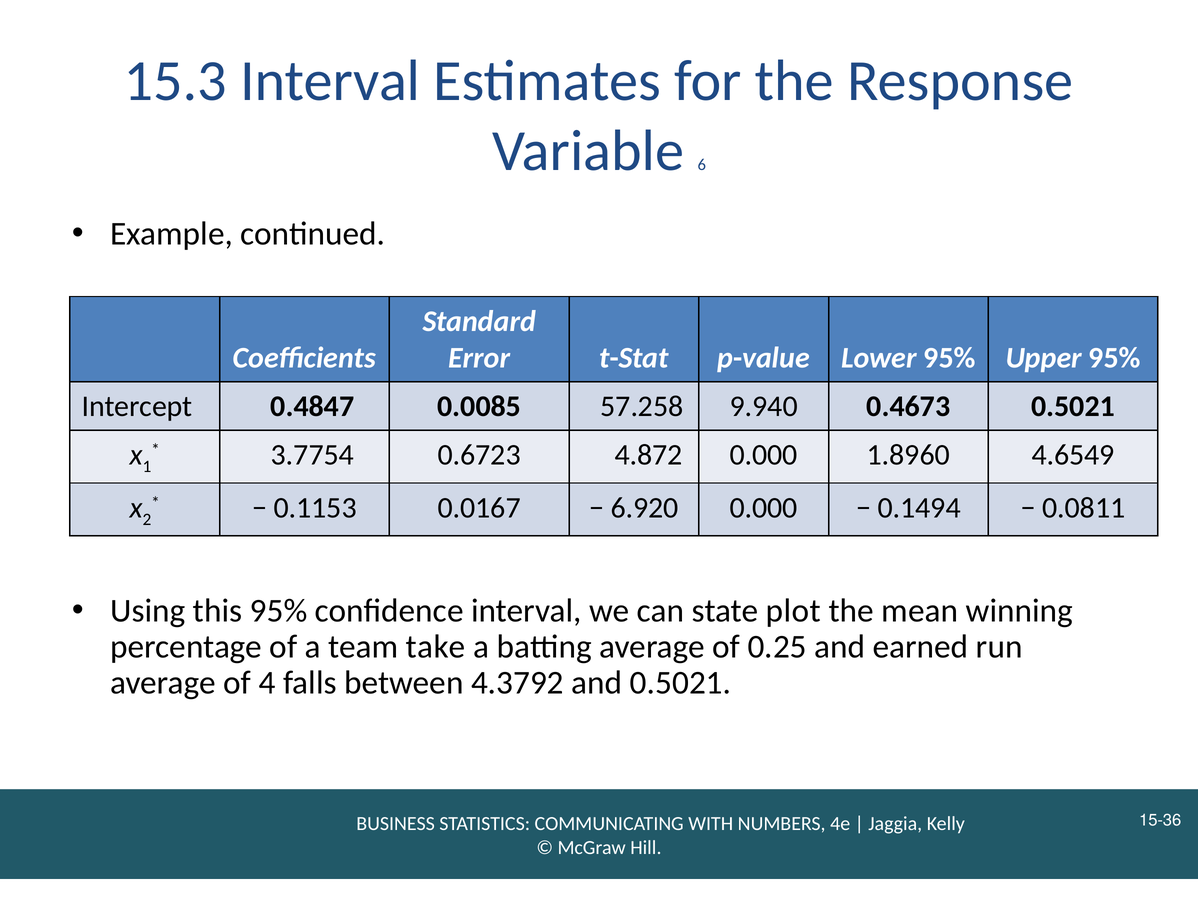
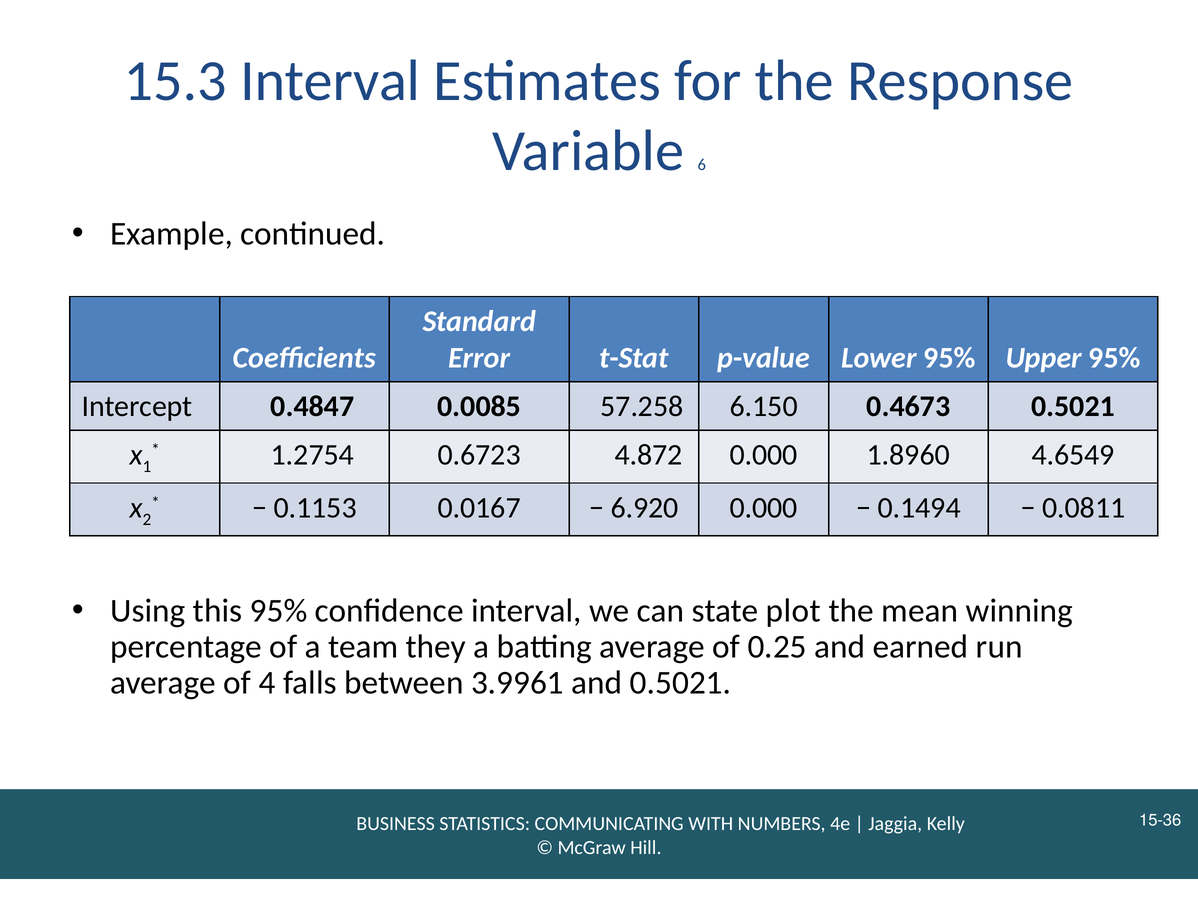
9.940: 9.940 -> 6.150
3.7754: 3.7754 -> 1.2754
take: take -> they
4.3792: 4.3792 -> 3.9961
